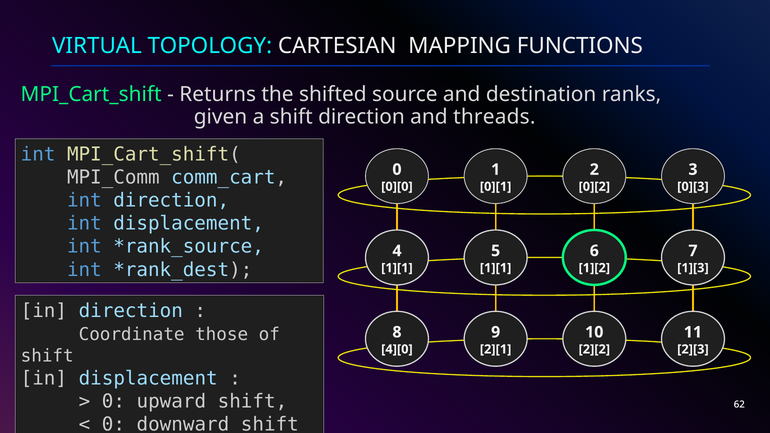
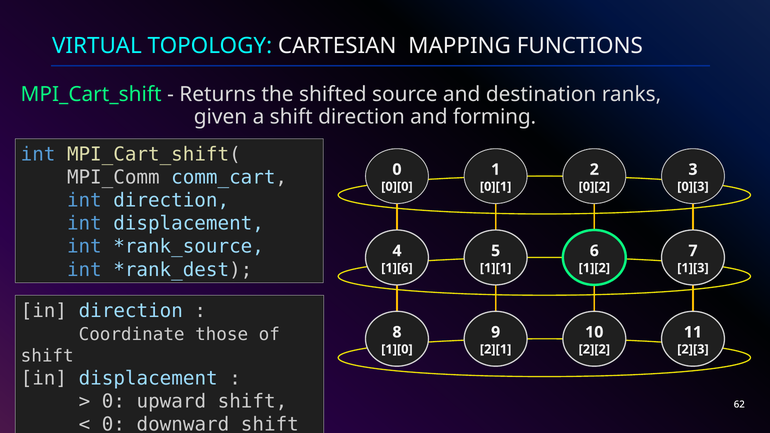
threads: threads -> forming
1][1 at (397, 268): 1][1 -> 1][6
4][0: 4][0 -> 1][0
